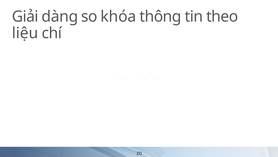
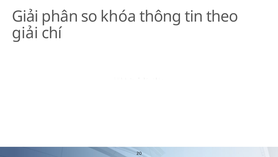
dàng: dàng -> phân
liệu at (25, 33): liệu -> giải
